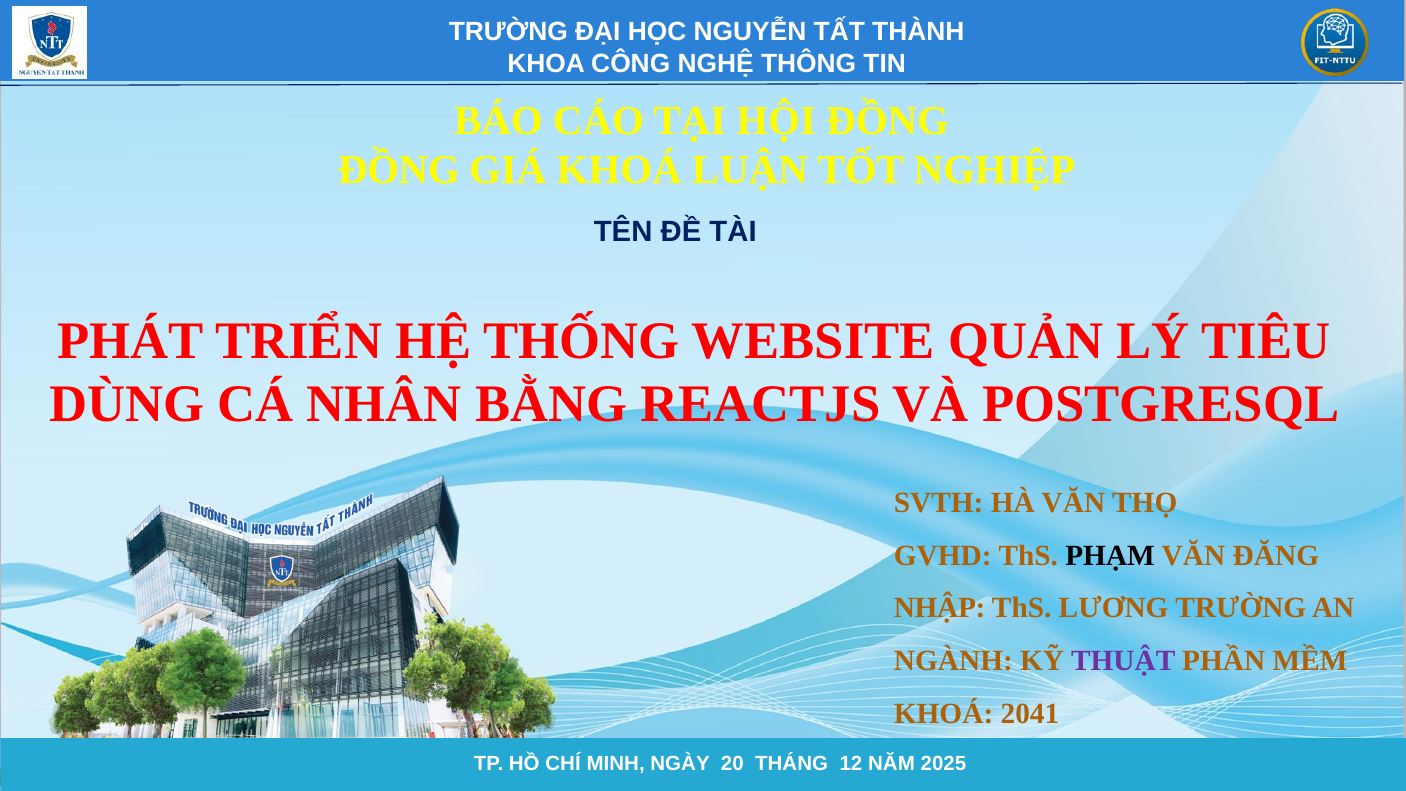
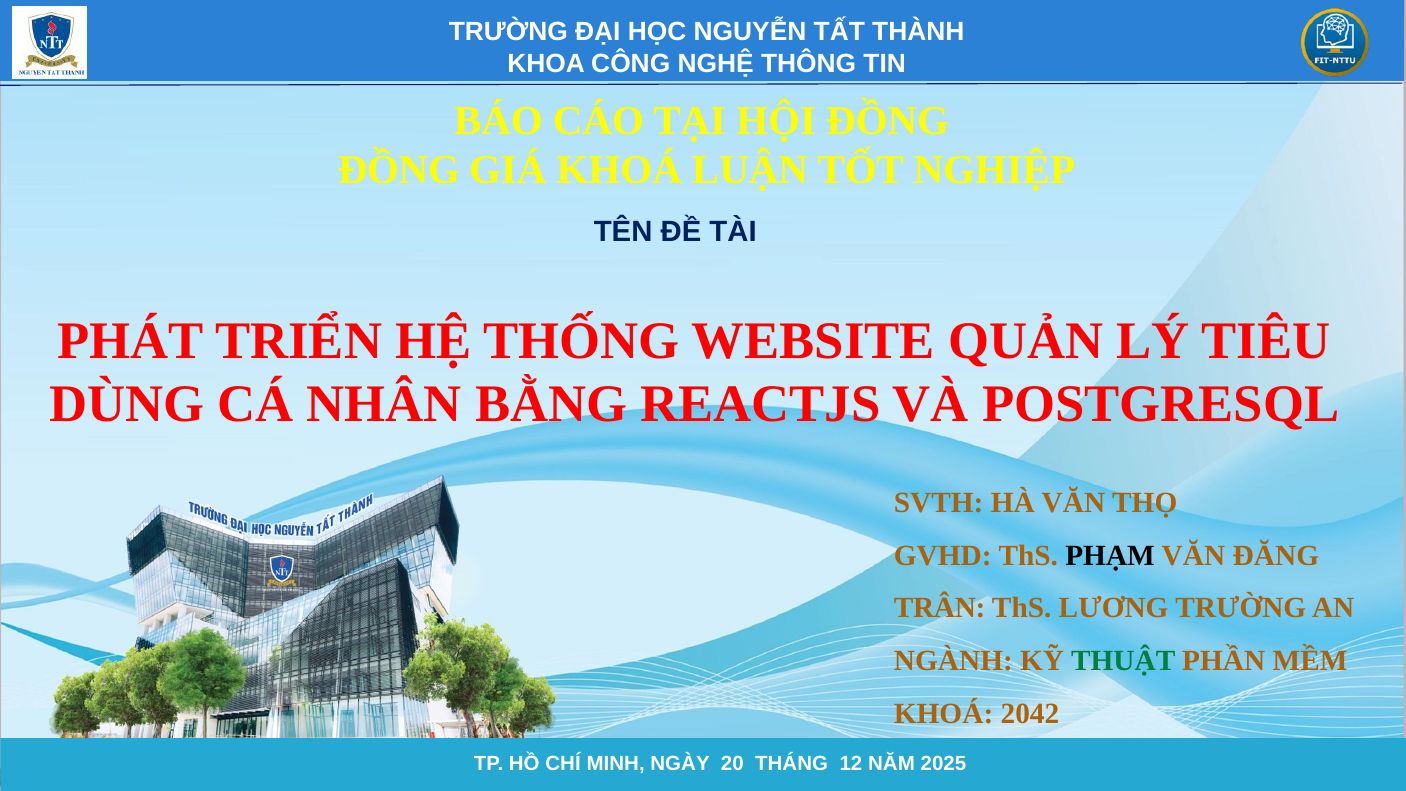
NHẬP: NHẬP -> TRÂN
THUẬT colour: purple -> green
2041: 2041 -> 2042
